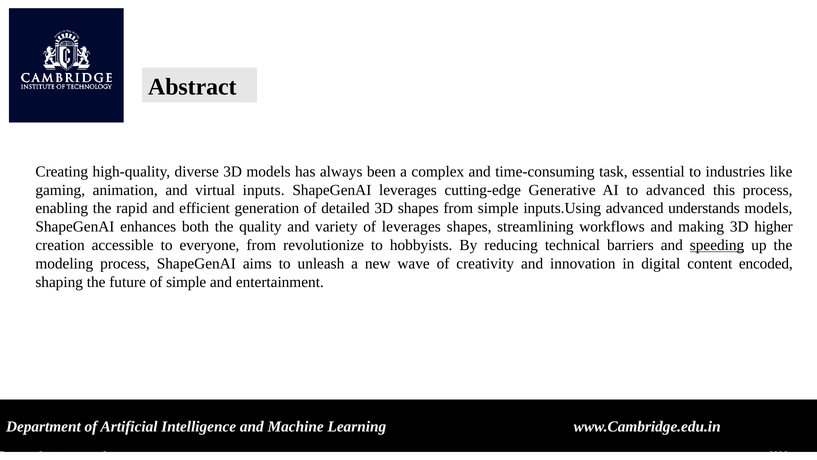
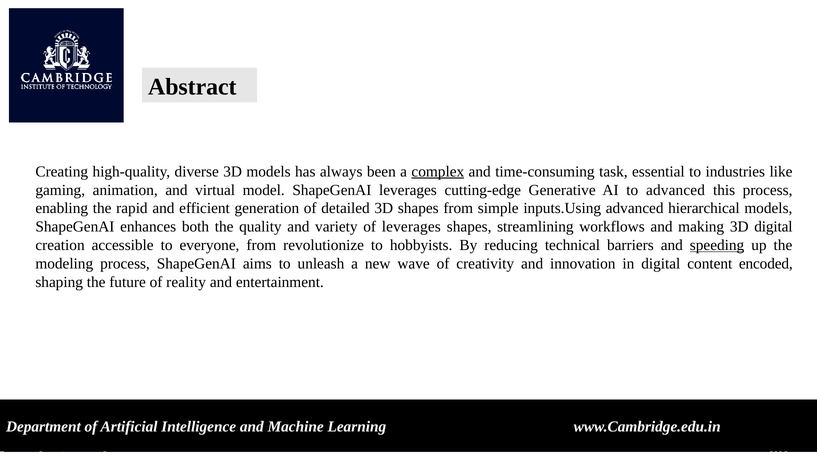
complex underline: none -> present
inputs: inputs -> model
understands: understands -> hierarchical
3D higher: higher -> digital
of simple: simple -> reality
